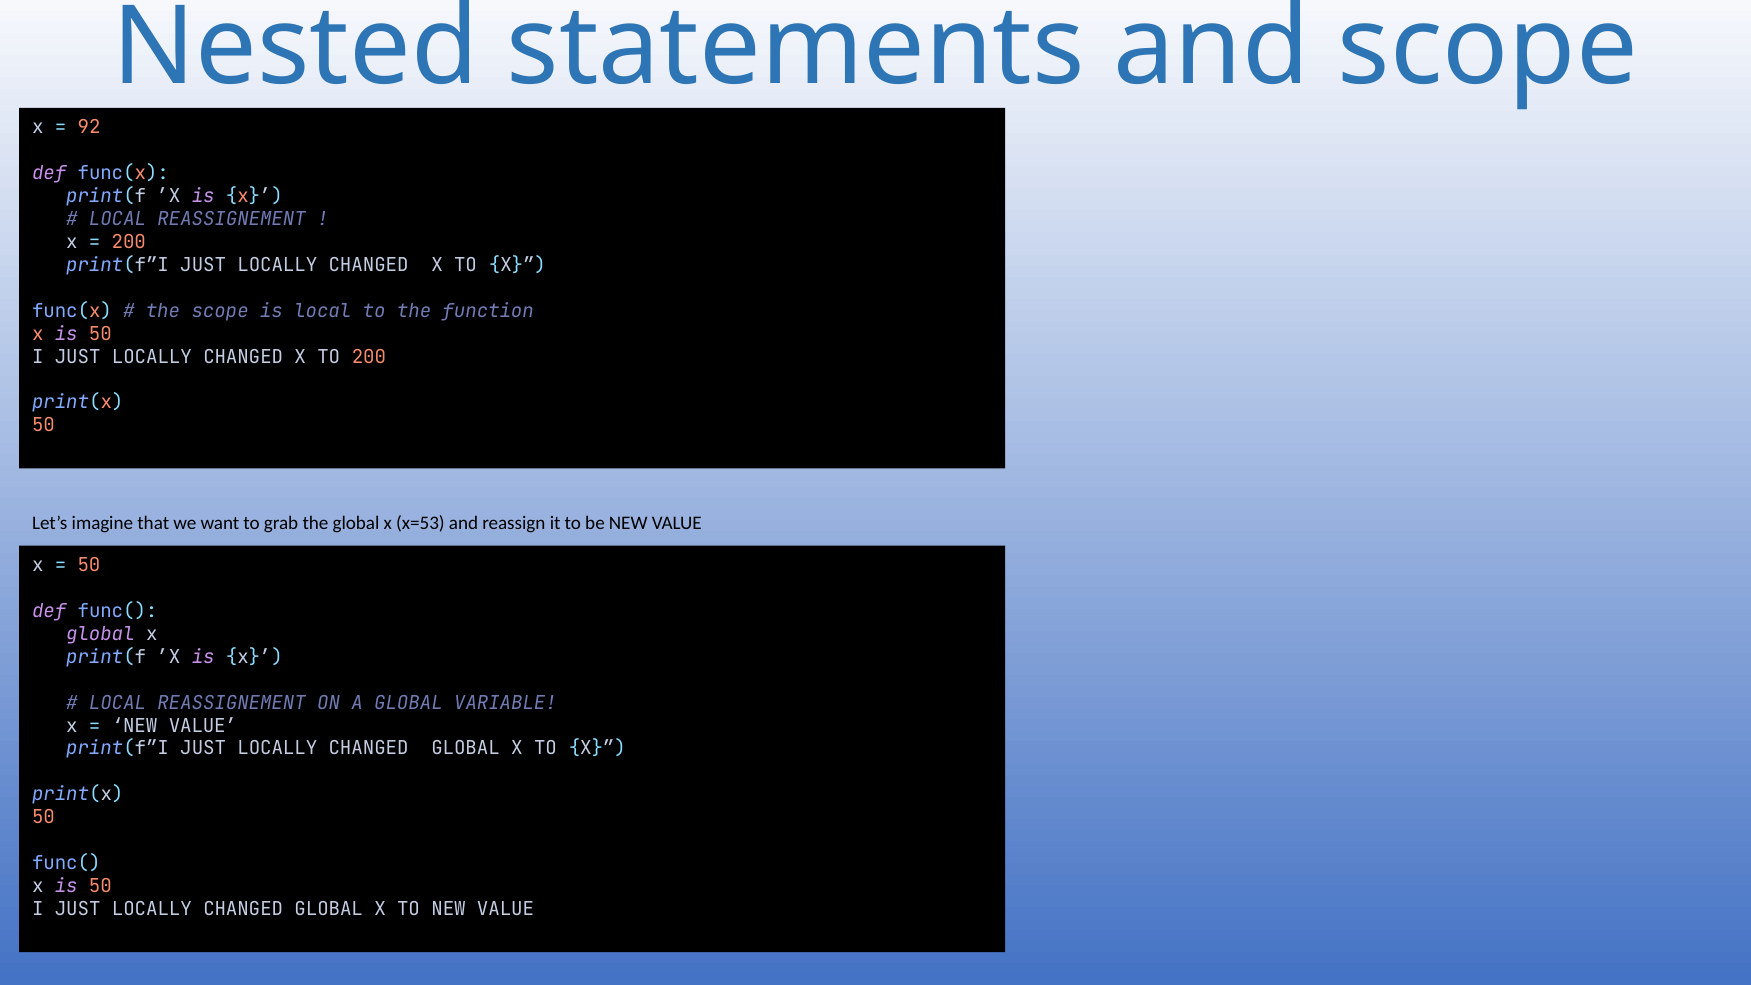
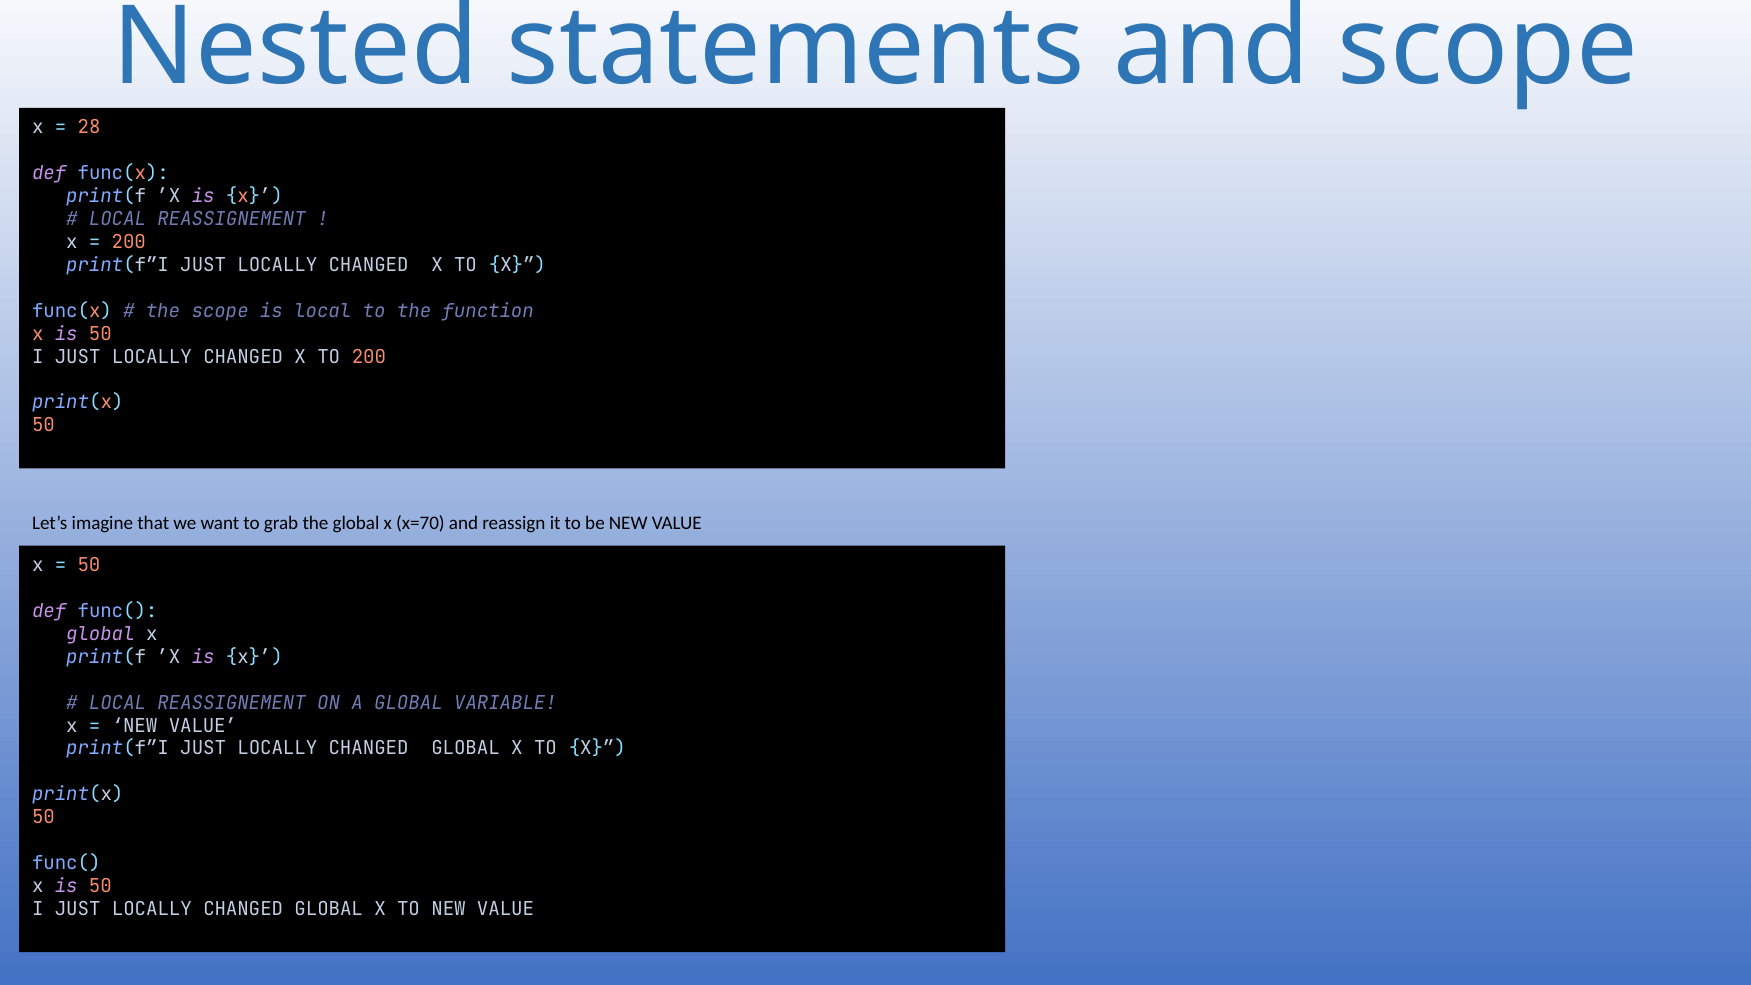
92: 92 -> 28
x=53: x=53 -> x=70
